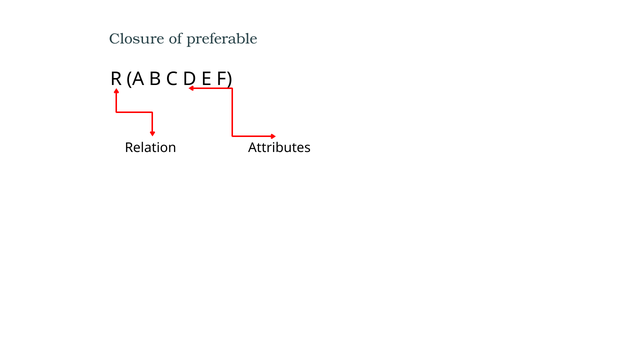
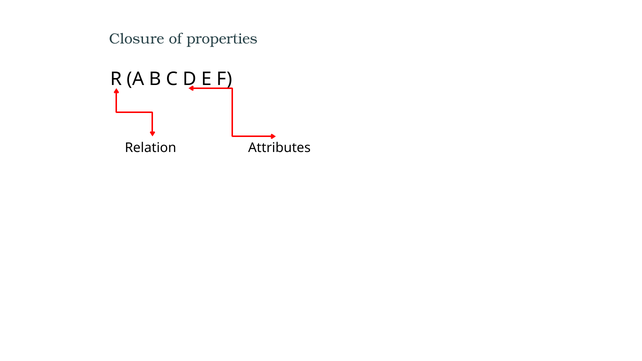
preferable: preferable -> properties
